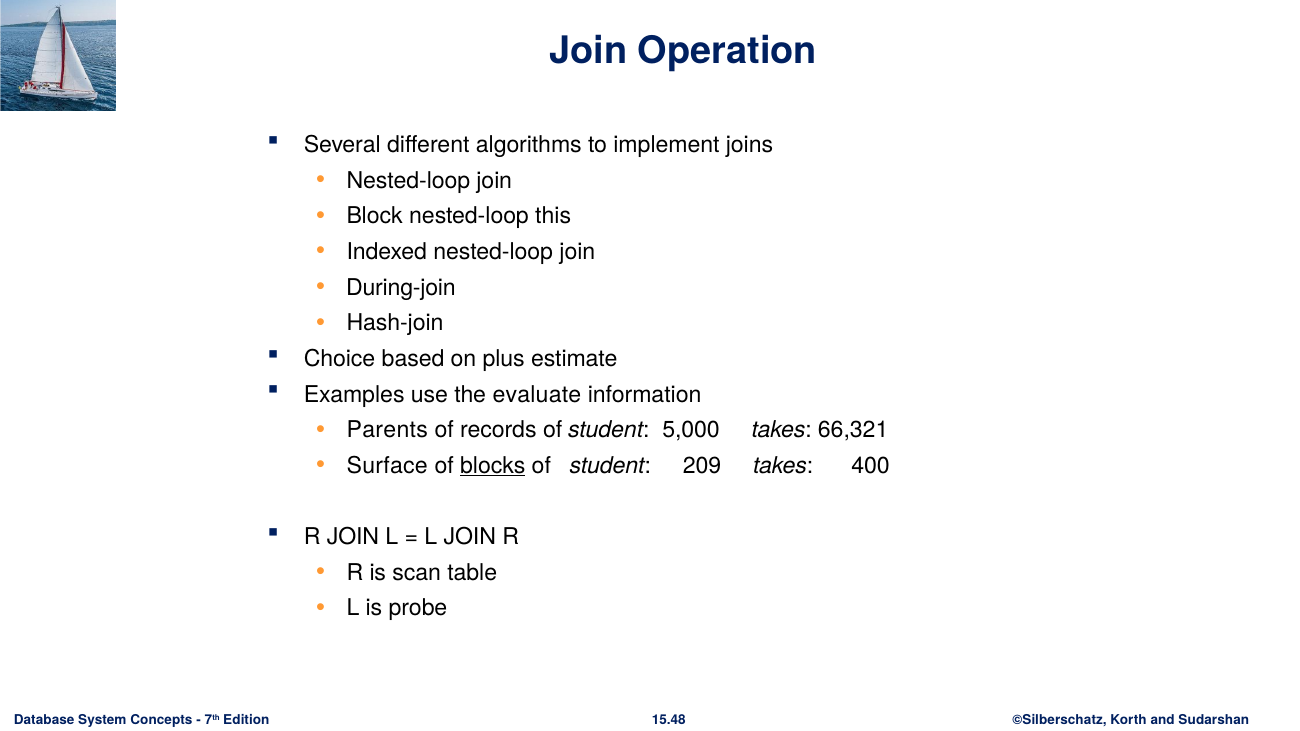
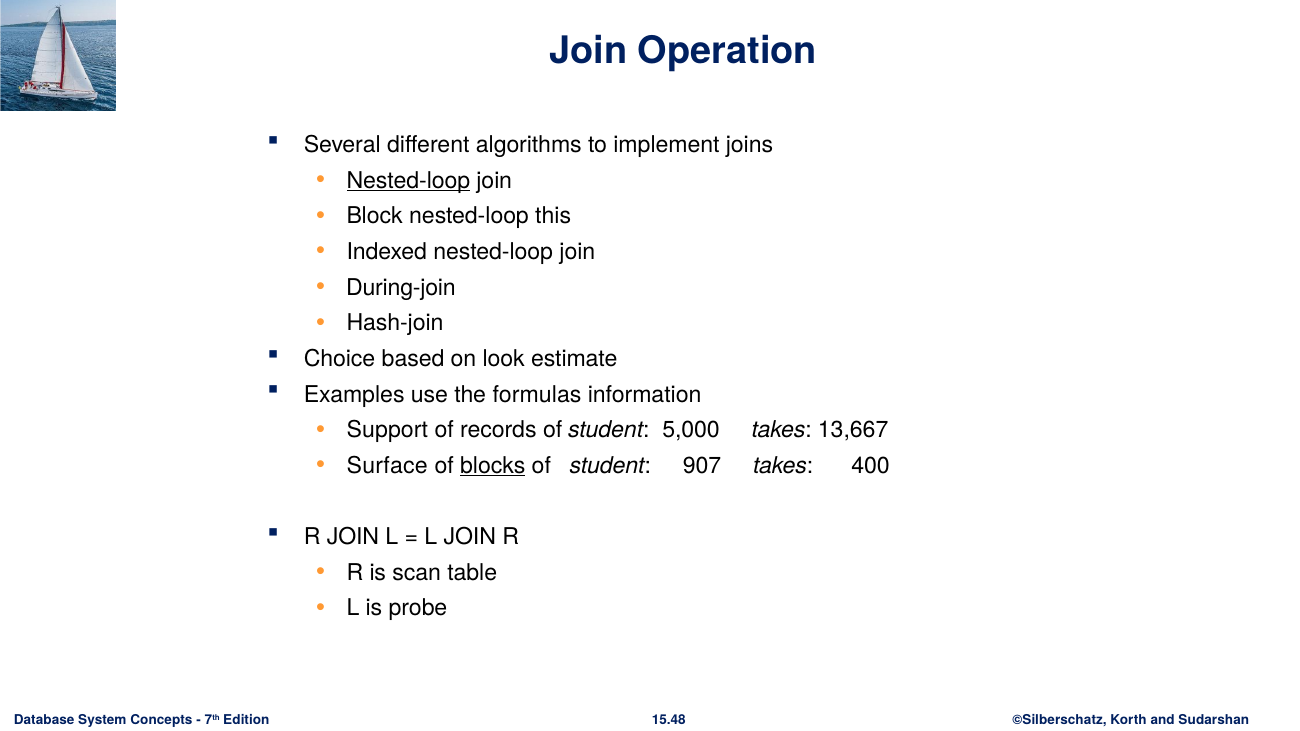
Nested-loop at (408, 181) underline: none -> present
plus: plus -> look
evaluate: evaluate -> formulas
Parents: Parents -> Support
66,321: 66,321 -> 13,667
209: 209 -> 907
